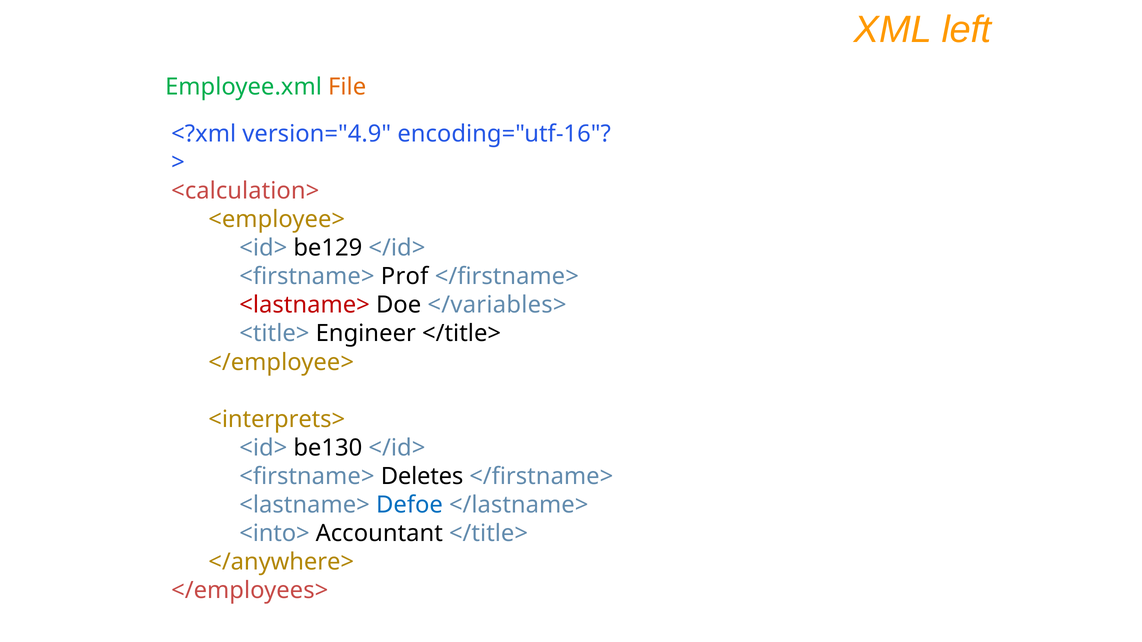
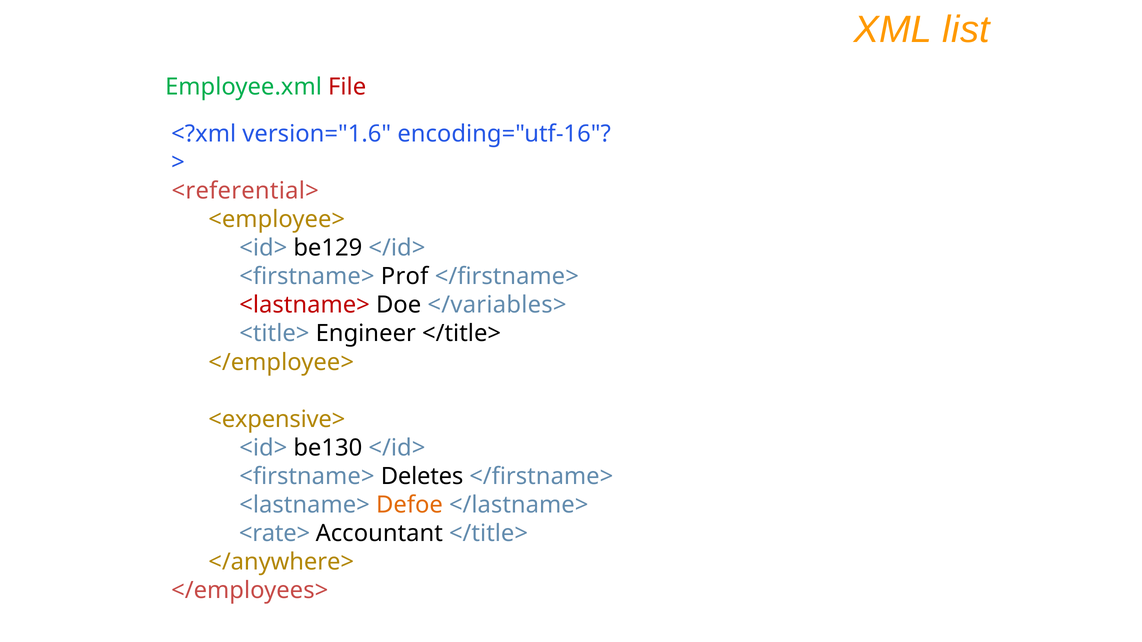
left: left -> list
File colour: orange -> red
version="4.9: version="4.9 -> version="1.6
<calculation>: <calculation> -> <referential>
<interprets>: <interprets> -> <expensive>
Defoe colour: blue -> orange
<into>: <into> -> <rate>
